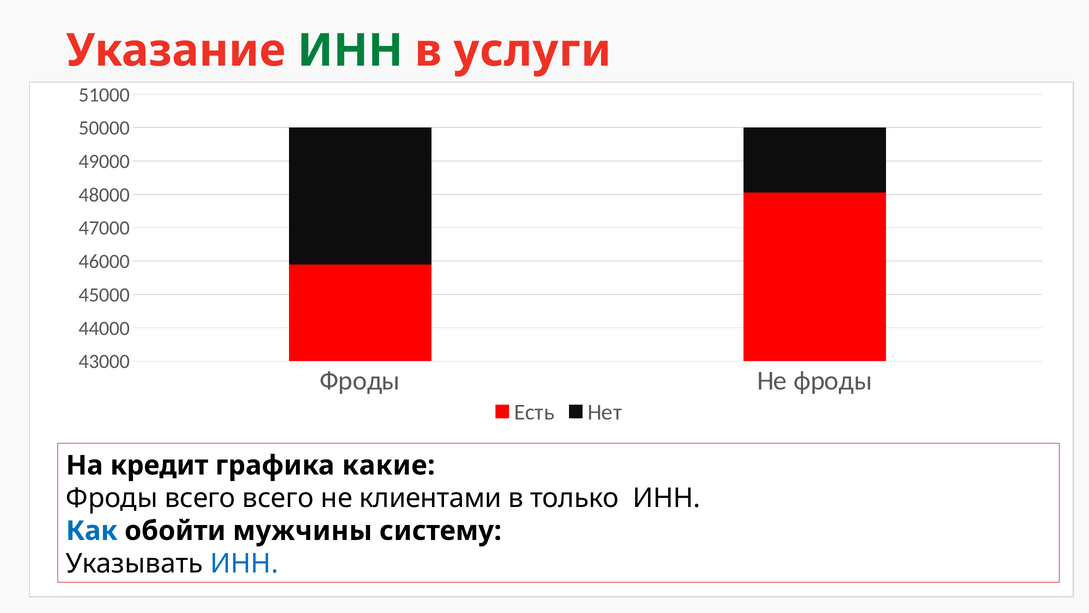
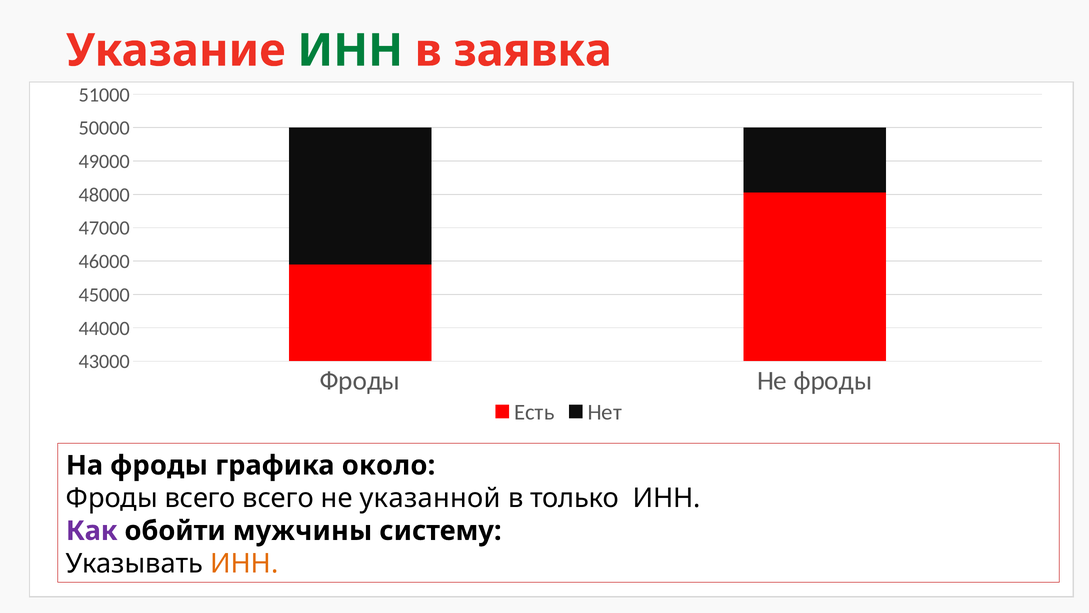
услуги: услуги -> заявка
На кредит: кредит -> фроды
какие: какие -> около
клиентами: клиентами -> указанной
Как colour: blue -> purple
ИНН at (244, 563) colour: blue -> orange
